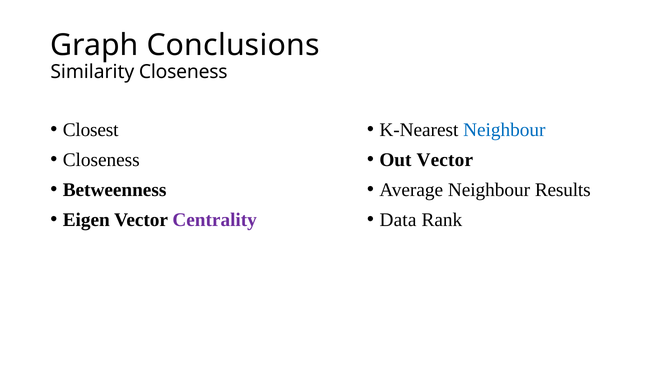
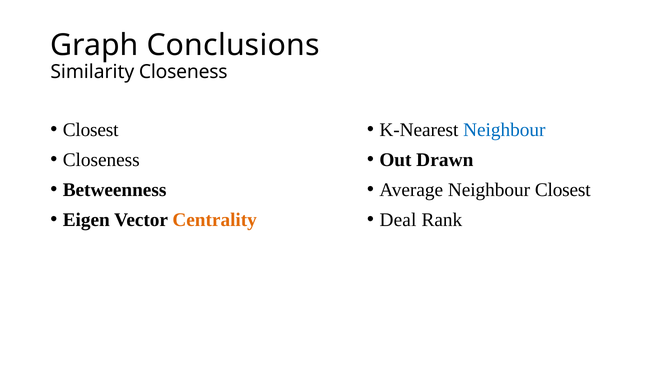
Out Vector: Vector -> Drawn
Neighbour Results: Results -> Closest
Centrality colour: purple -> orange
Data: Data -> Deal
